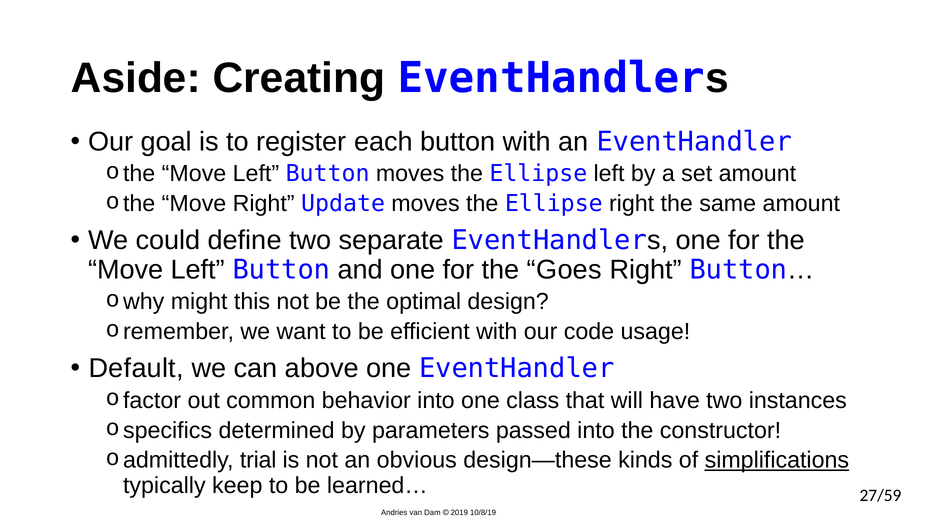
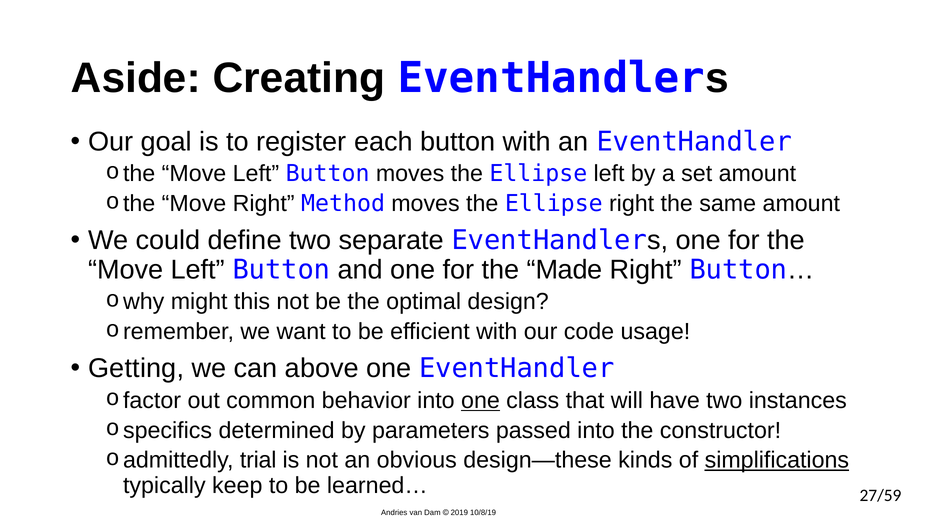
Update: Update -> Method
Goes: Goes -> Made
Default: Default -> Getting
one at (480, 400) underline: none -> present
